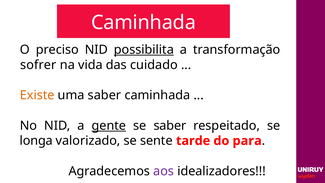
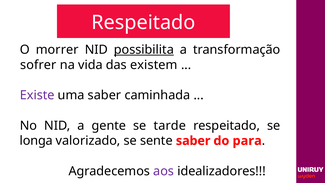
Caminhada at (143, 23): Caminhada -> Respeitado
preciso: preciso -> morrer
cuidado: cuidado -> existem
Existe colour: orange -> purple
gente underline: present -> none
se saber: saber -> tarde
sente tarde: tarde -> saber
